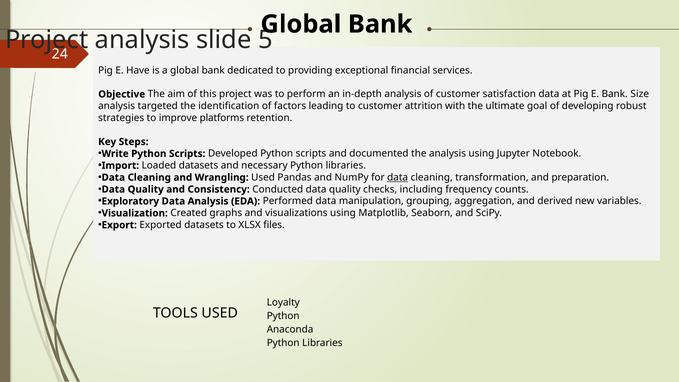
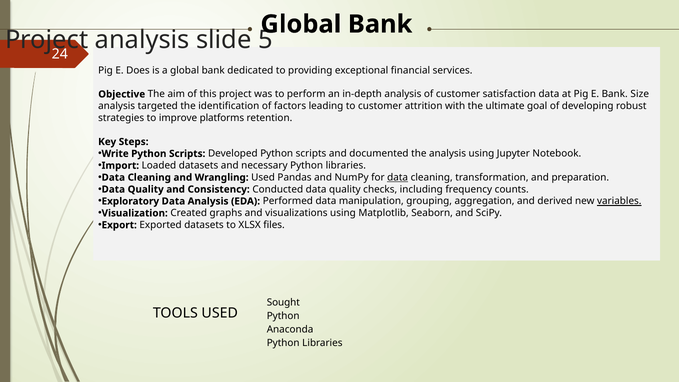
Have: Have -> Does
variables underline: none -> present
Loyalty: Loyalty -> Sought
